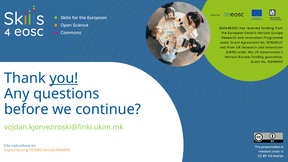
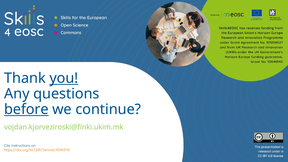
before underline: none -> present
